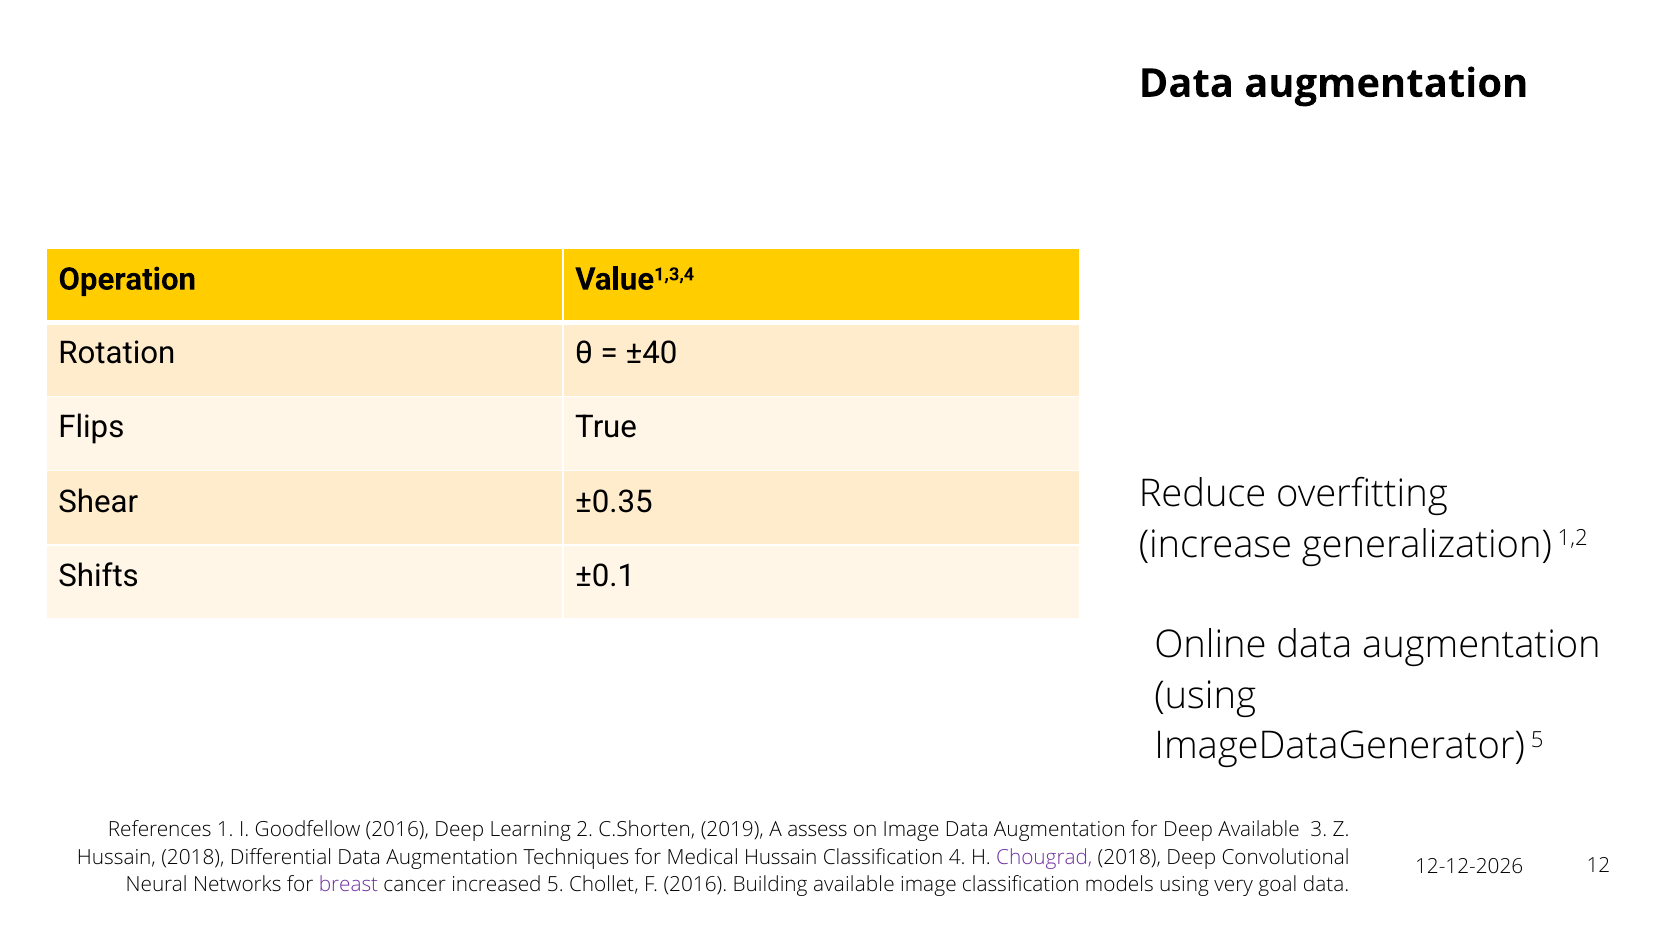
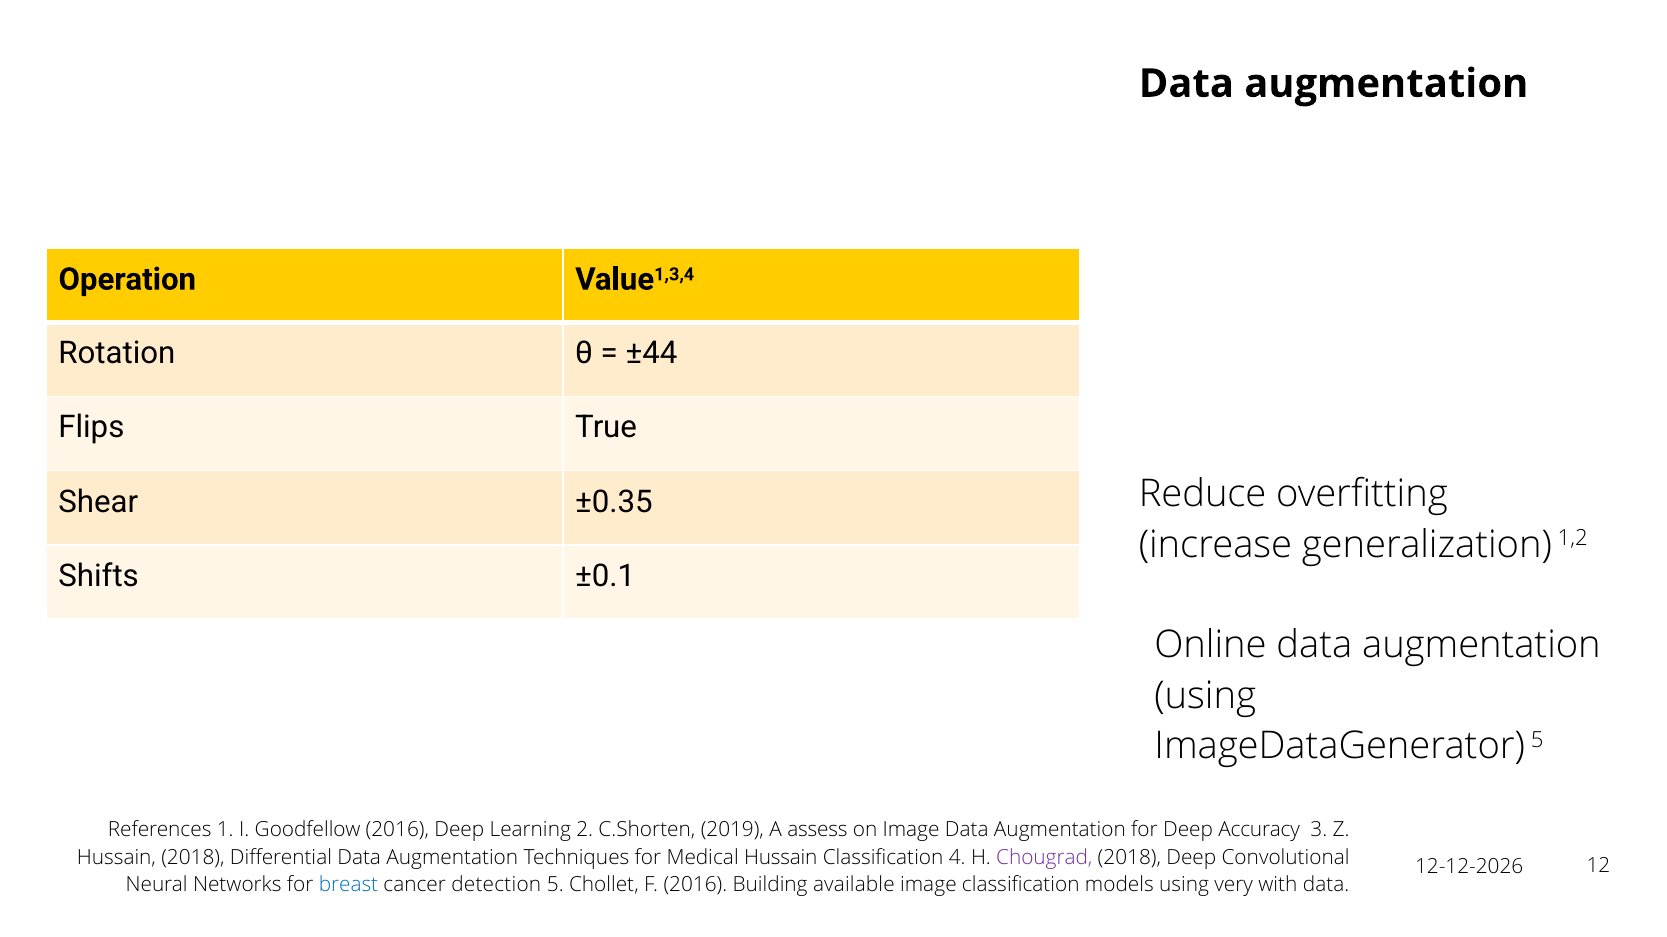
±40: ±40 -> ±44
Deep Available: Available -> Accuracy
breast colour: purple -> blue
increased: increased -> detection
goal: goal -> with
